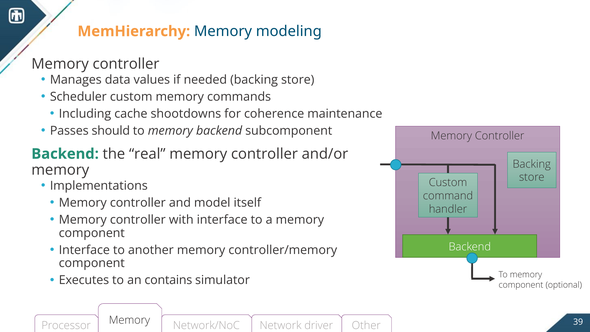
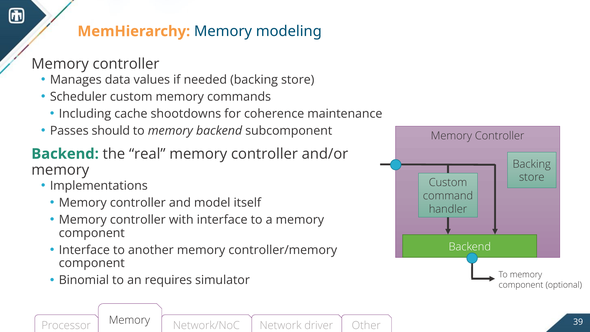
Executes: Executes -> Binomial
contains: contains -> requires
